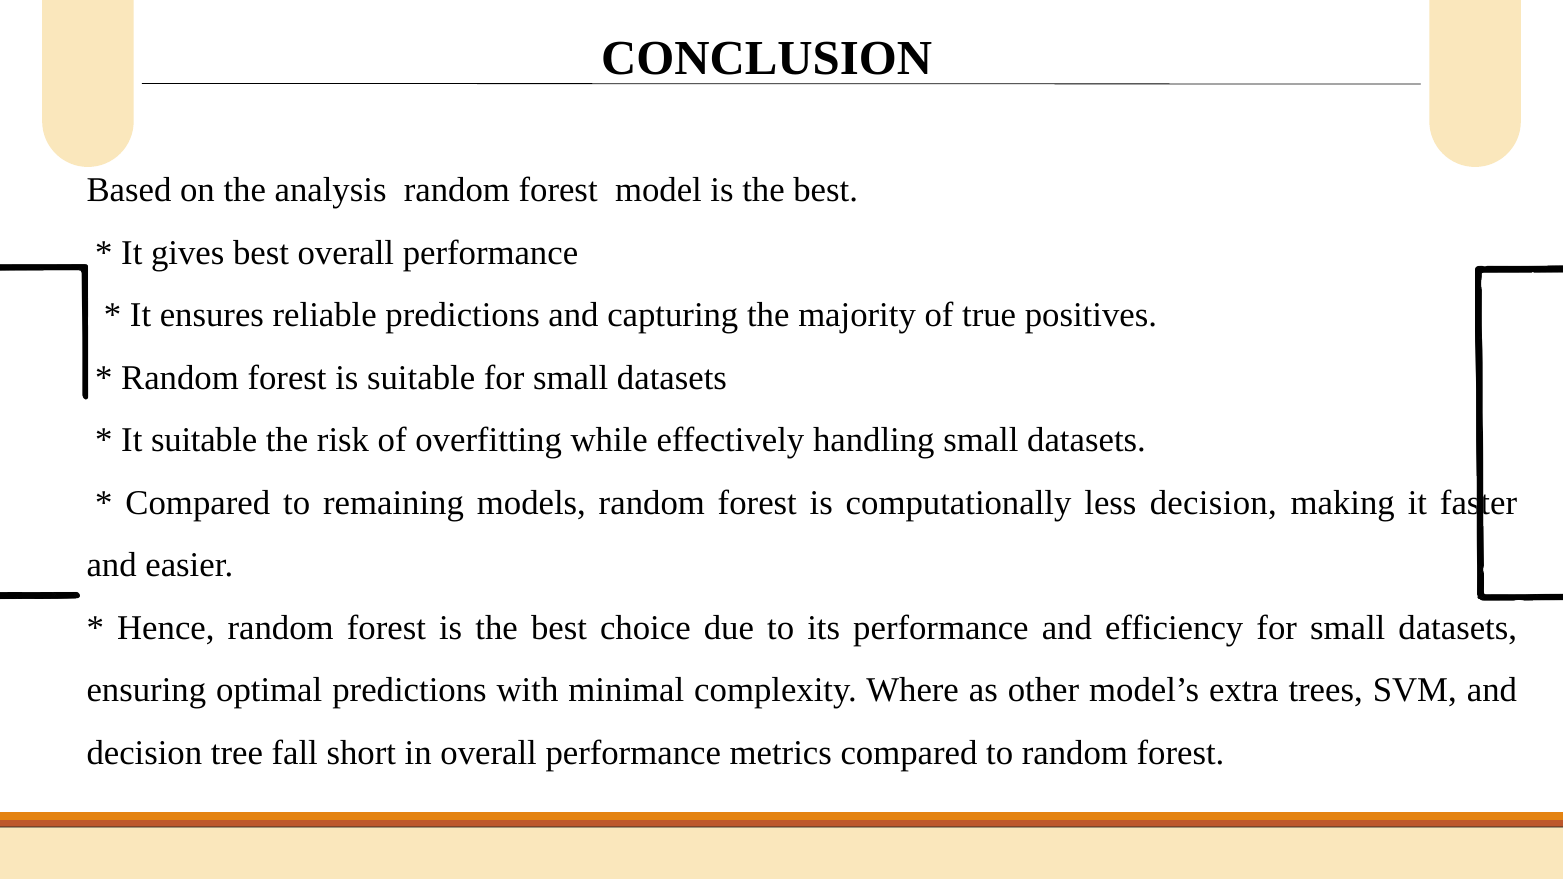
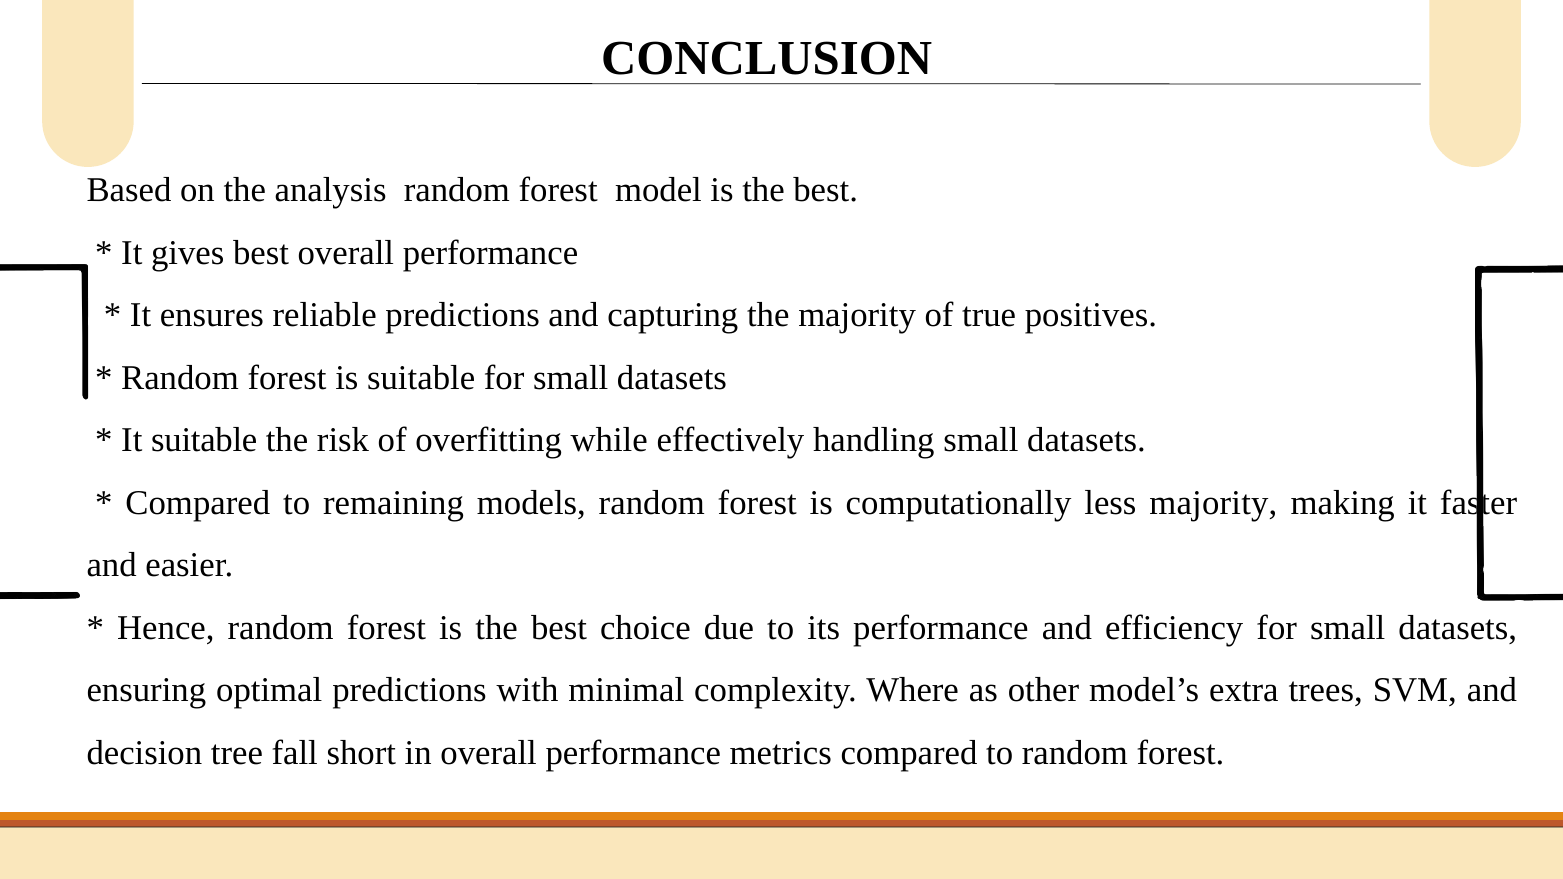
less decision: decision -> majority
